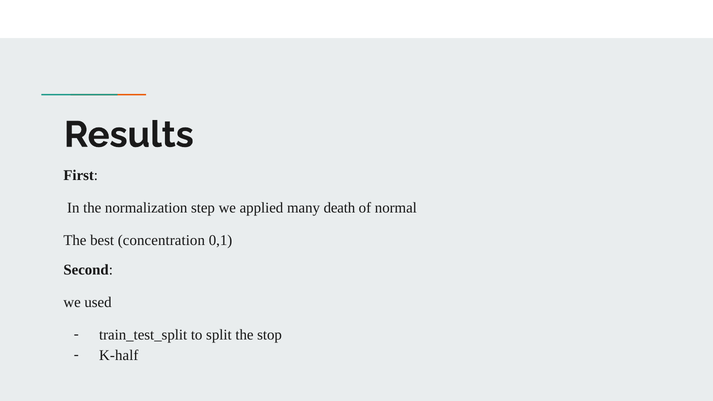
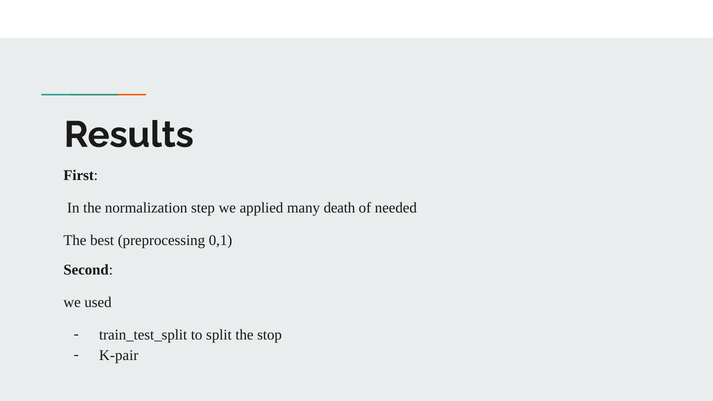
normal: normal -> needed
concentration: concentration -> preprocessing
K-half: K-half -> K-pair
